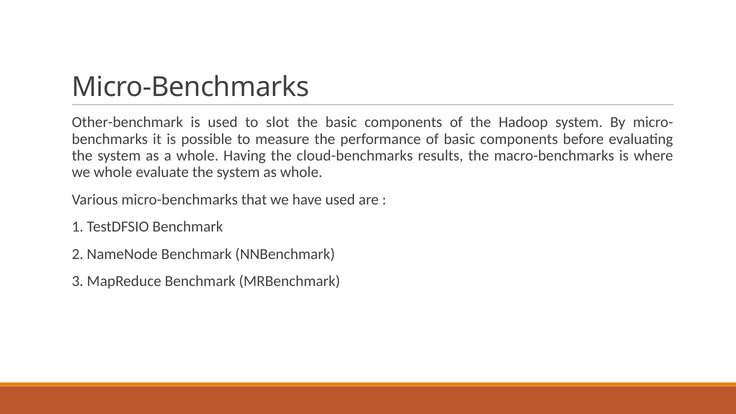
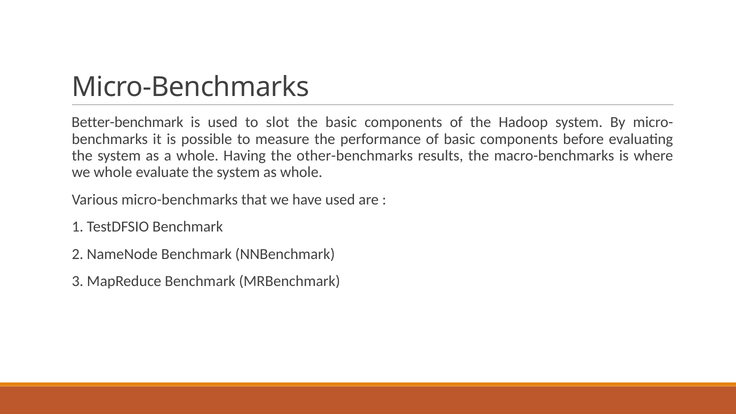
Other-benchmark: Other-benchmark -> Better-benchmark
cloud-benchmarks: cloud-benchmarks -> other-benchmarks
